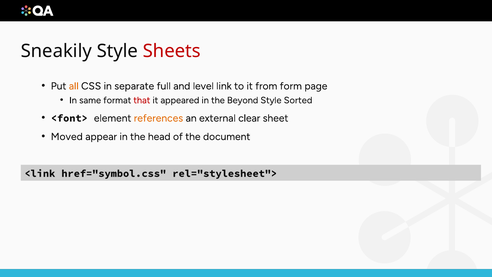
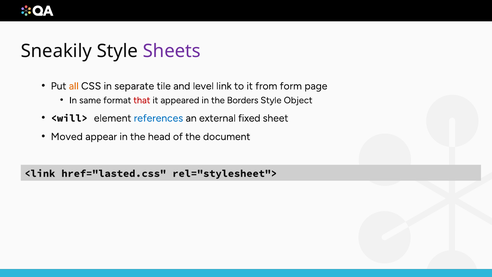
Sheets colour: red -> purple
full: full -> tile
Beyond: Beyond -> Borders
Sorted: Sorted -> Object
<font>: <font> -> <will>
references colour: orange -> blue
clear: clear -> fixed
href="symbol.css: href="symbol.css -> href="lasted.css
